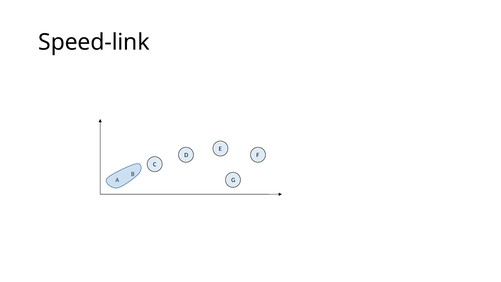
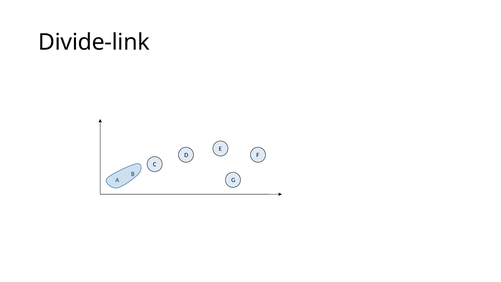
Speed-link: Speed-link -> Divide-link
